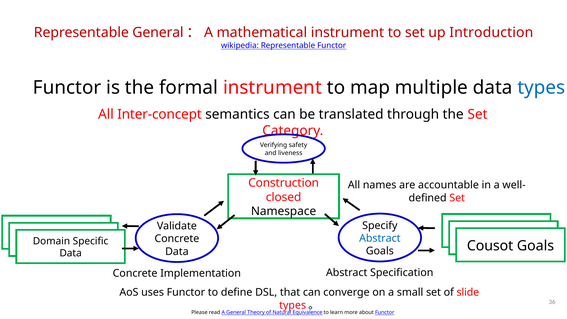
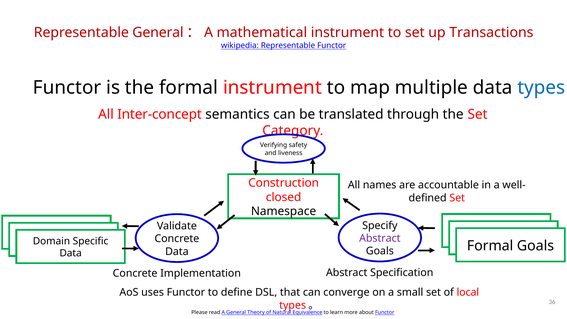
Introduction: Introduction -> Transactions
Abstract at (380, 238) colour: blue -> purple
Data Cousot: Cousot -> Formal
slide: slide -> local
